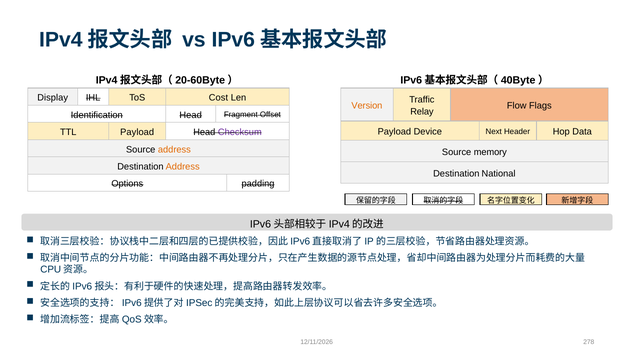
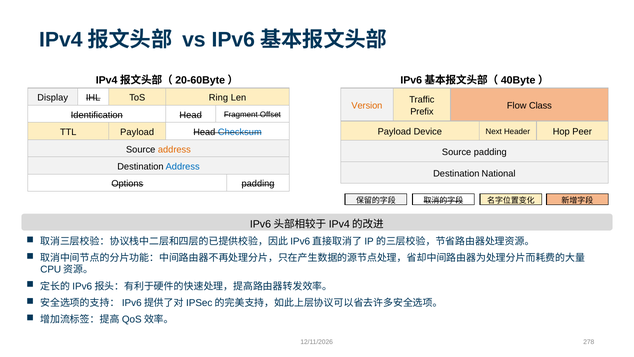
Cost: Cost -> Ring
Flags: Flags -> Class
Relay: Relay -> Prefix
Data: Data -> Peer
Checksum colour: purple -> blue
Source memory: memory -> padding
Address at (183, 166) colour: orange -> blue
